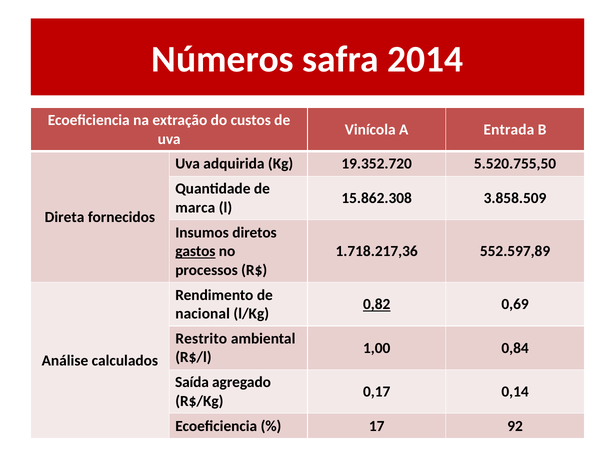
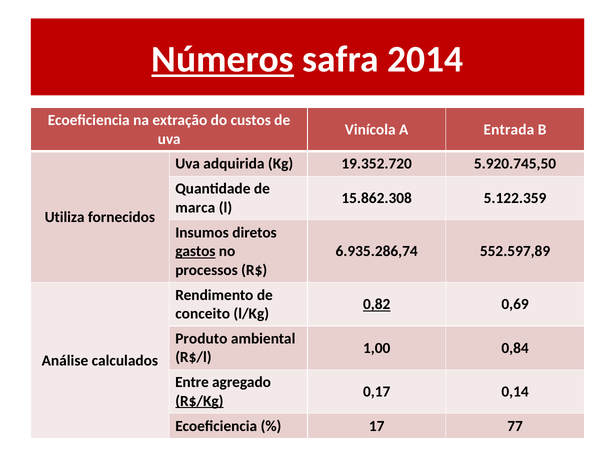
Números underline: none -> present
5.520.755,50: 5.520.755,50 -> 5.920.745,50
3.858.509: 3.858.509 -> 5.122.359
Direta: Direta -> Utiliza
1.718.217,36: 1.718.217,36 -> 6.935.286,74
nacional: nacional -> conceito
Restrito: Restrito -> Produto
Saída: Saída -> Entre
R$/Kg underline: none -> present
92: 92 -> 77
